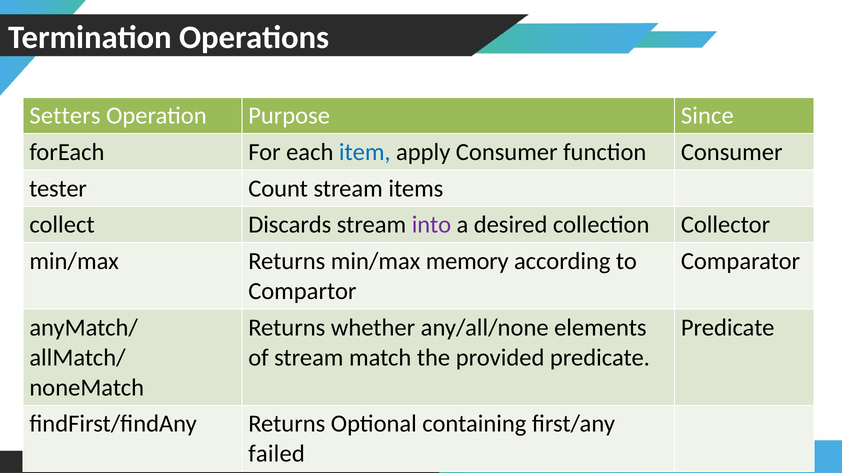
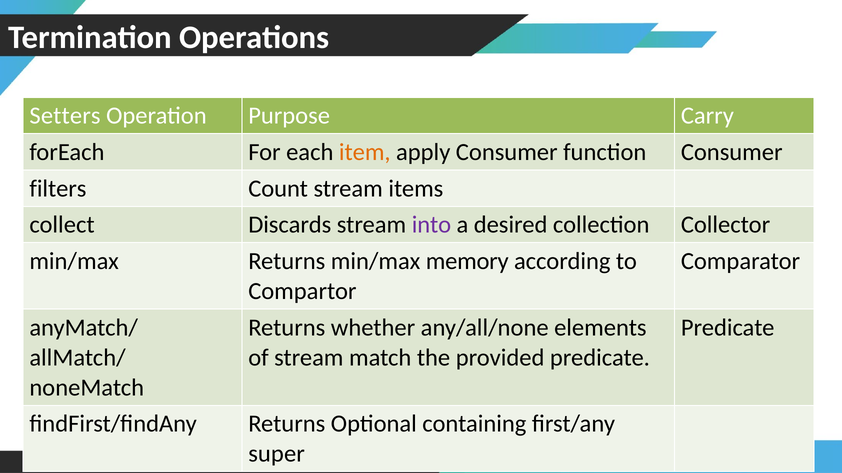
Since: Since -> Carry
item colour: blue -> orange
tester: tester -> filters
failed: failed -> super
